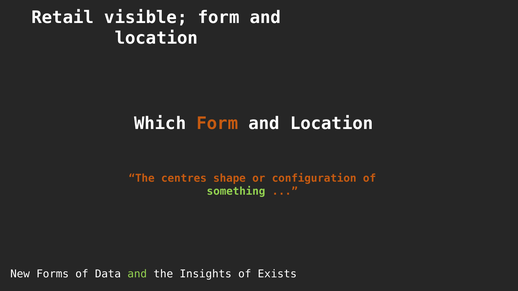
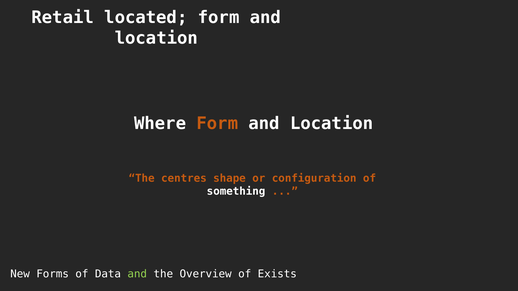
visible: visible -> located
Which: Which -> Where
something colour: light green -> white
Insights: Insights -> Overview
